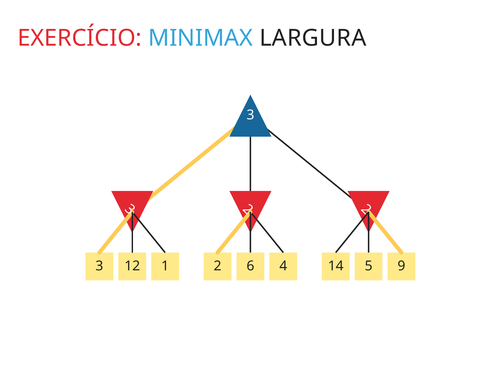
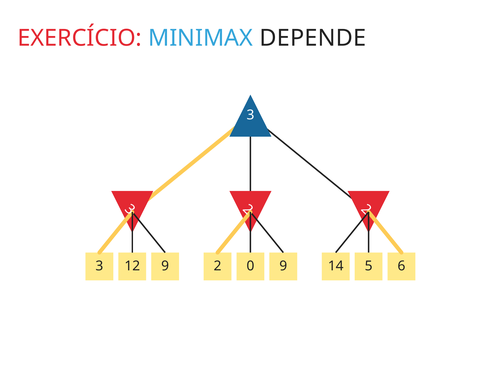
LARGURA: LARGURA -> DEPENDE
3 1: 1 -> 9
6: 6 -> 0
2 4: 4 -> 9
9: 9 -> 6
